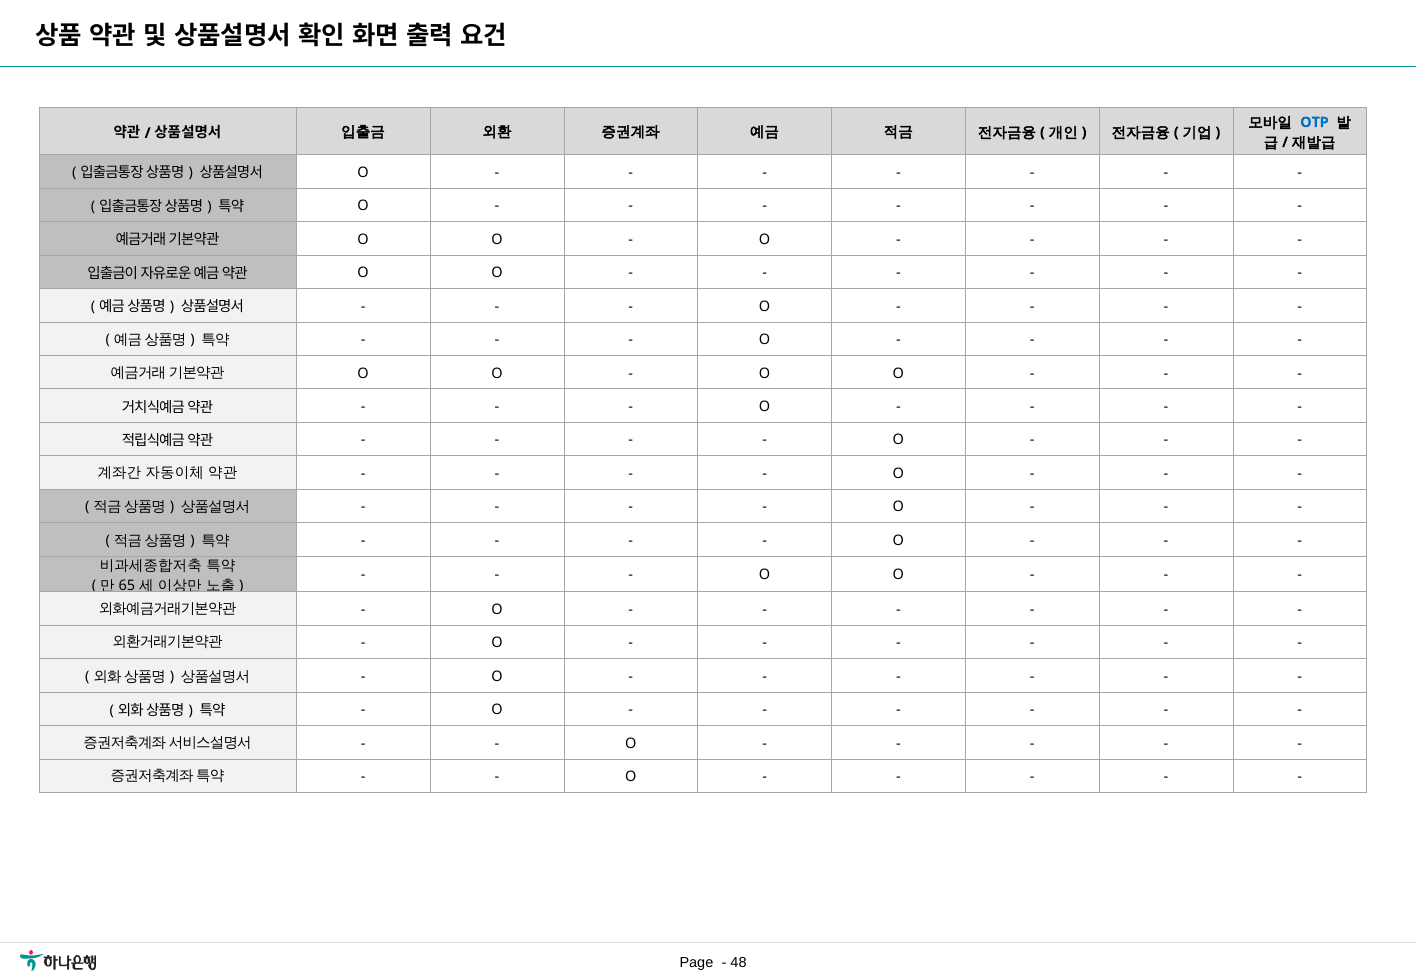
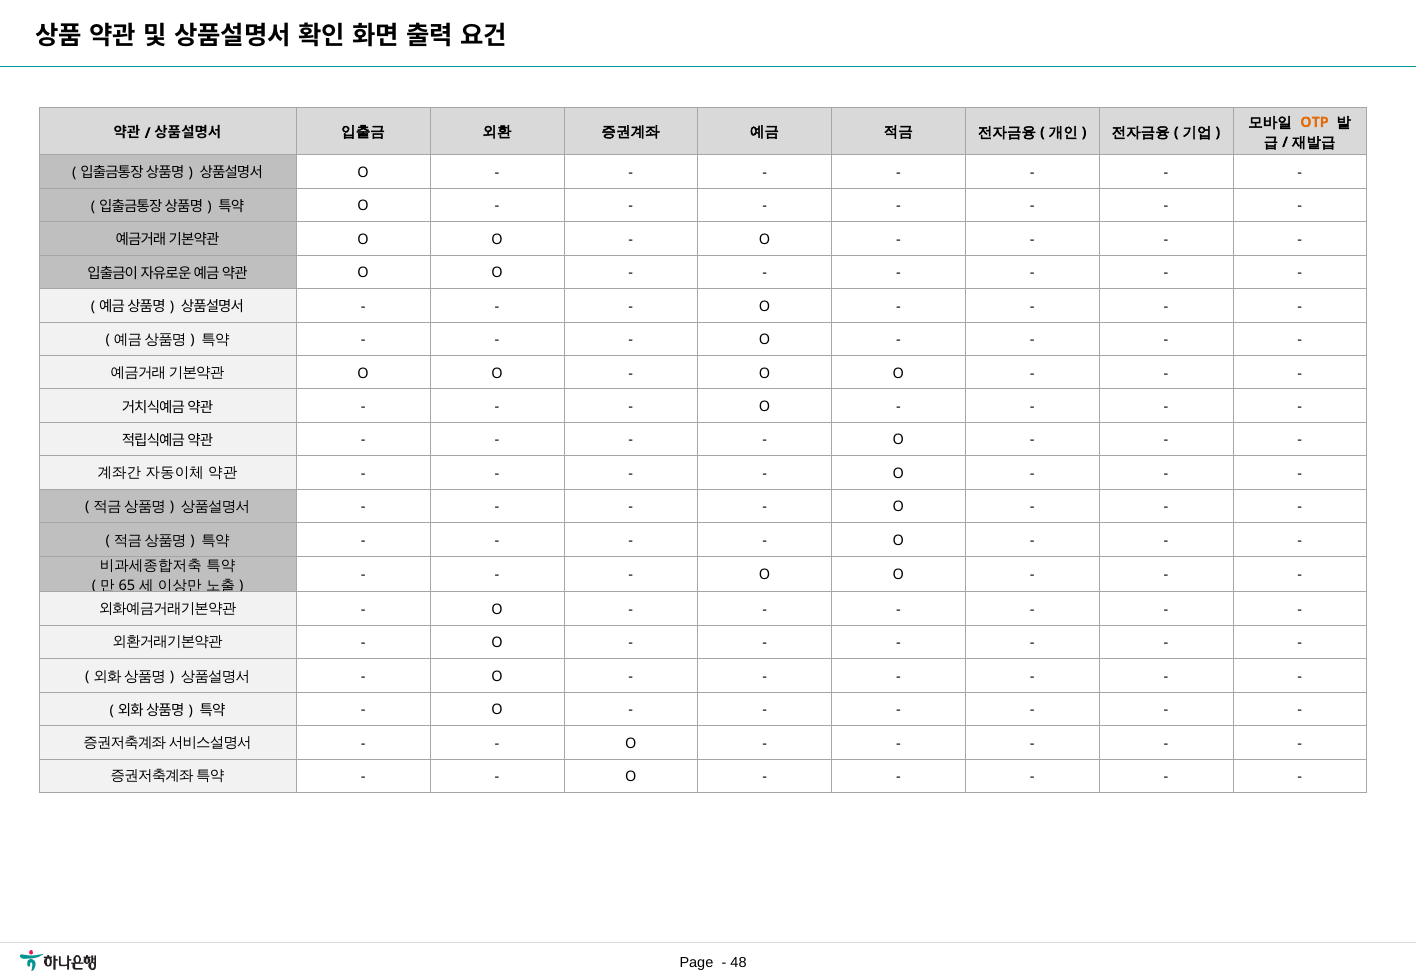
OTP colour: blue -> orange
